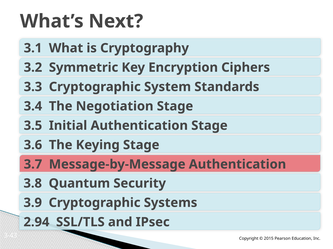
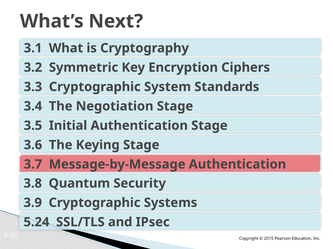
2.94: 2.94 -> 5.24
